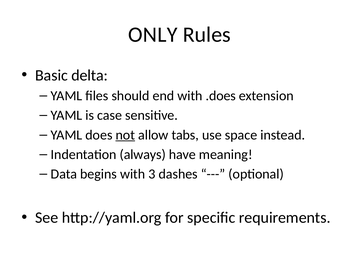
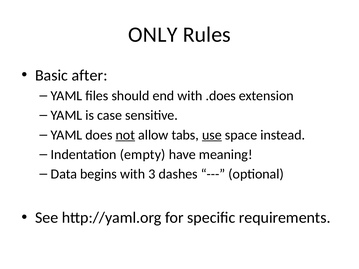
delta: delta -> after
use underline: none -> present
always: always -> empty
